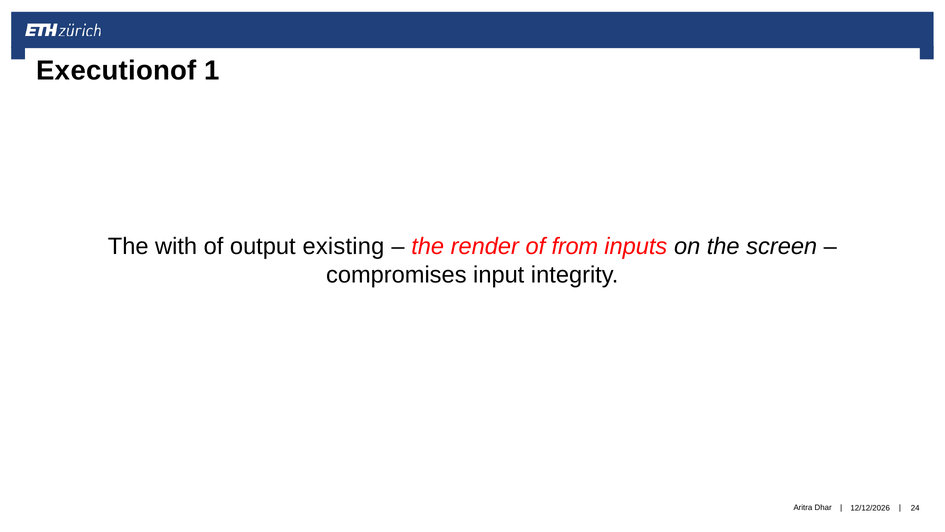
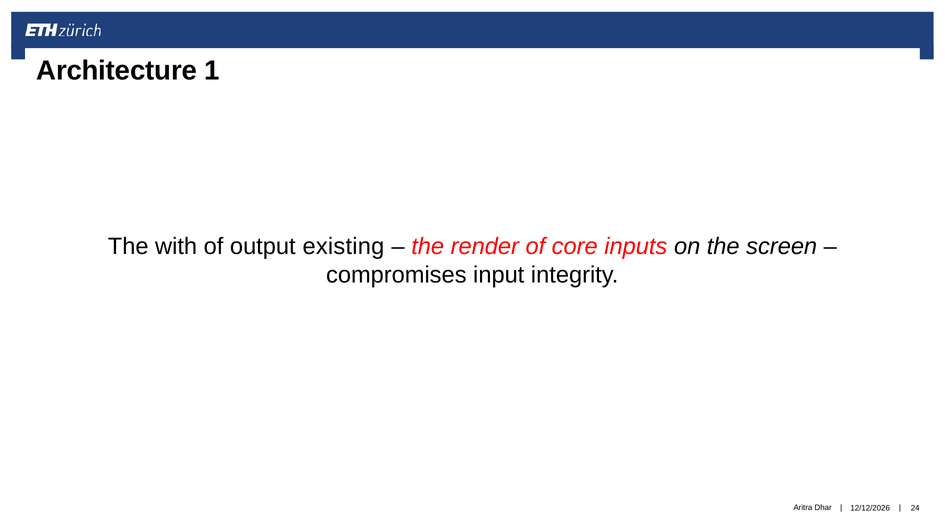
Executionof: Executionof -> Architecture
from: from -> core
